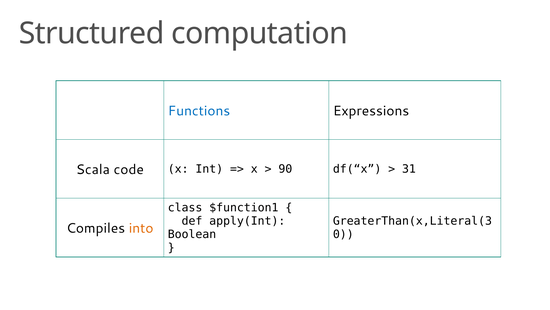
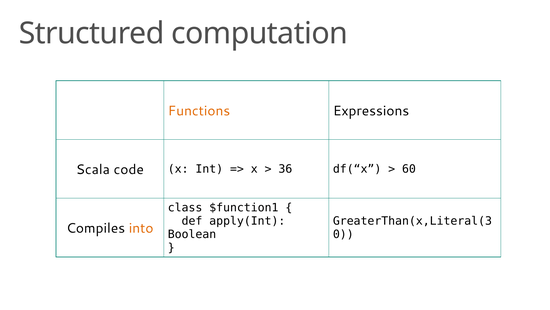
Functions colour: blue -> orange
90: 90 -> 36
31: 31 -> 60
